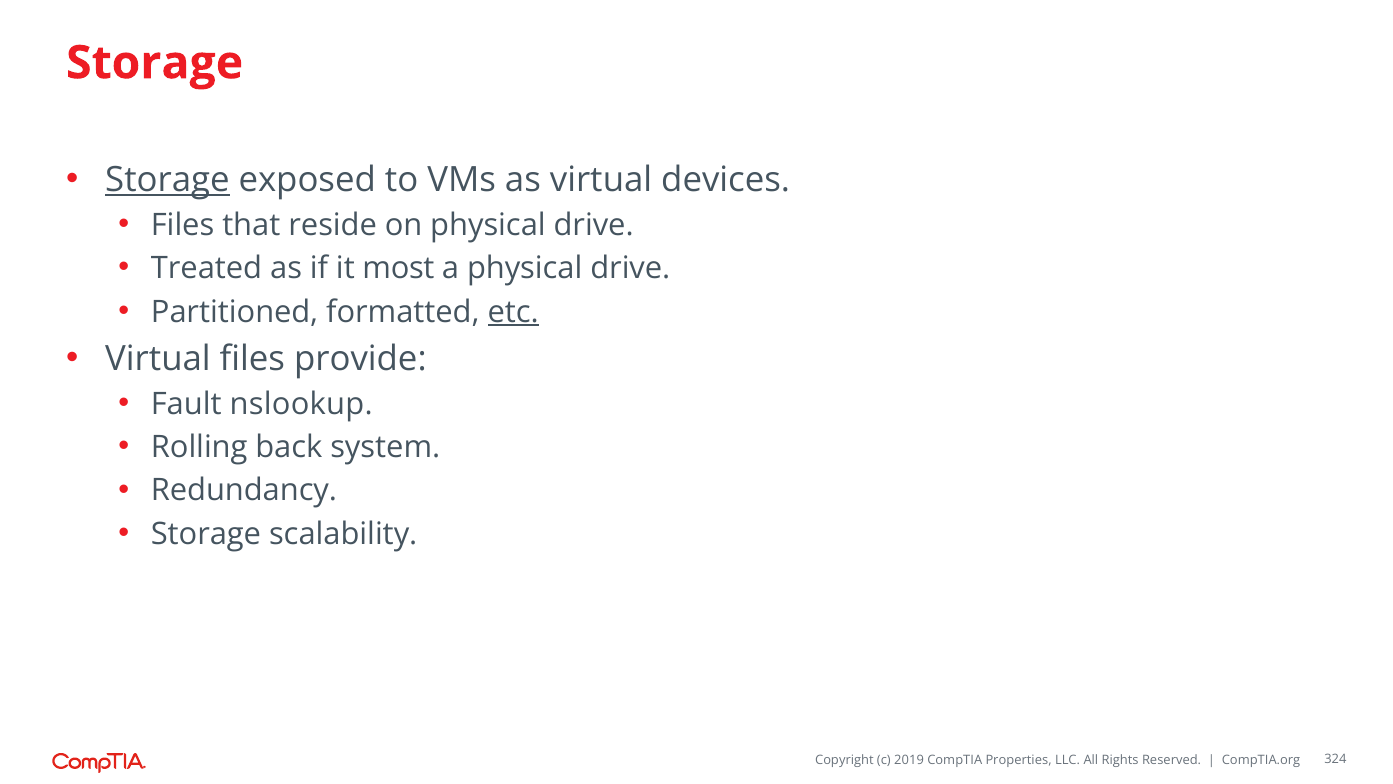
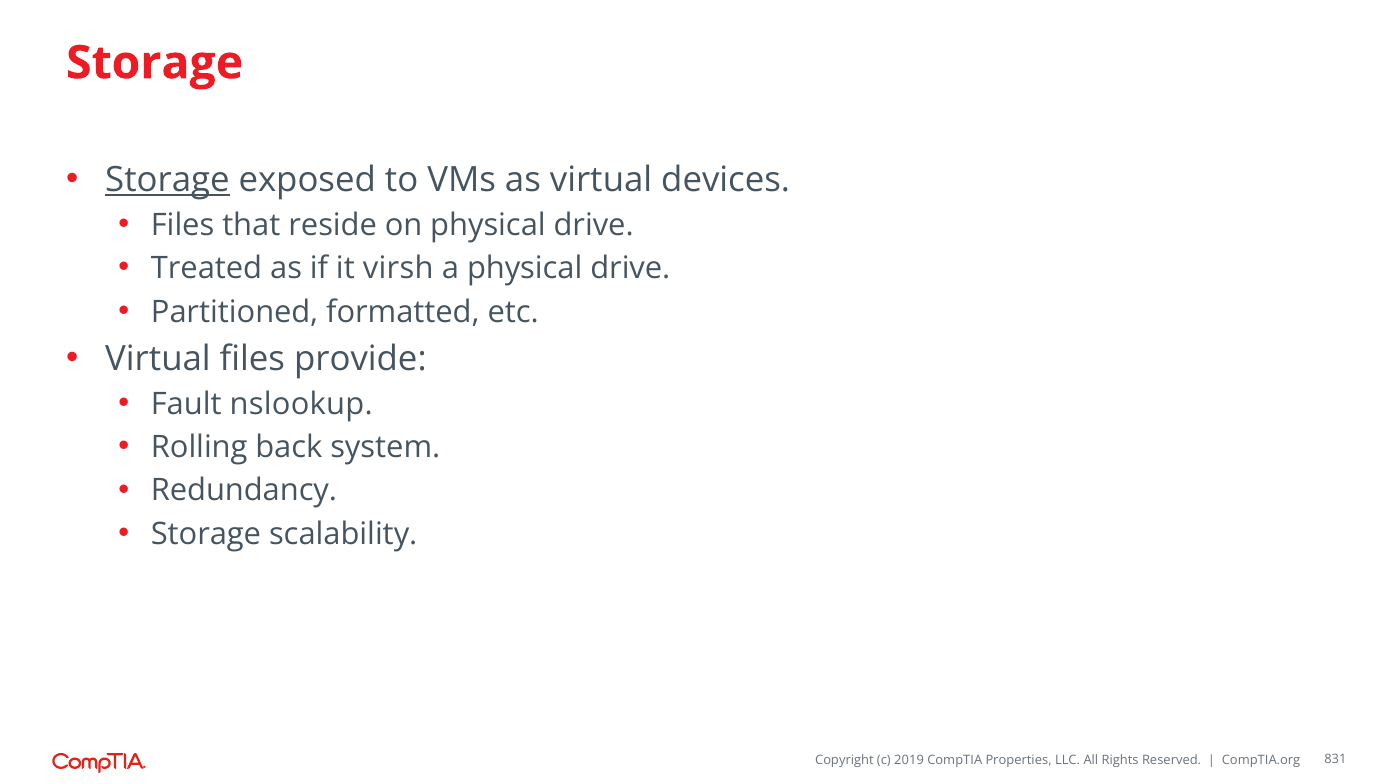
most: most -> virsh
etc underline: present -> none
324: 324 -> 831
